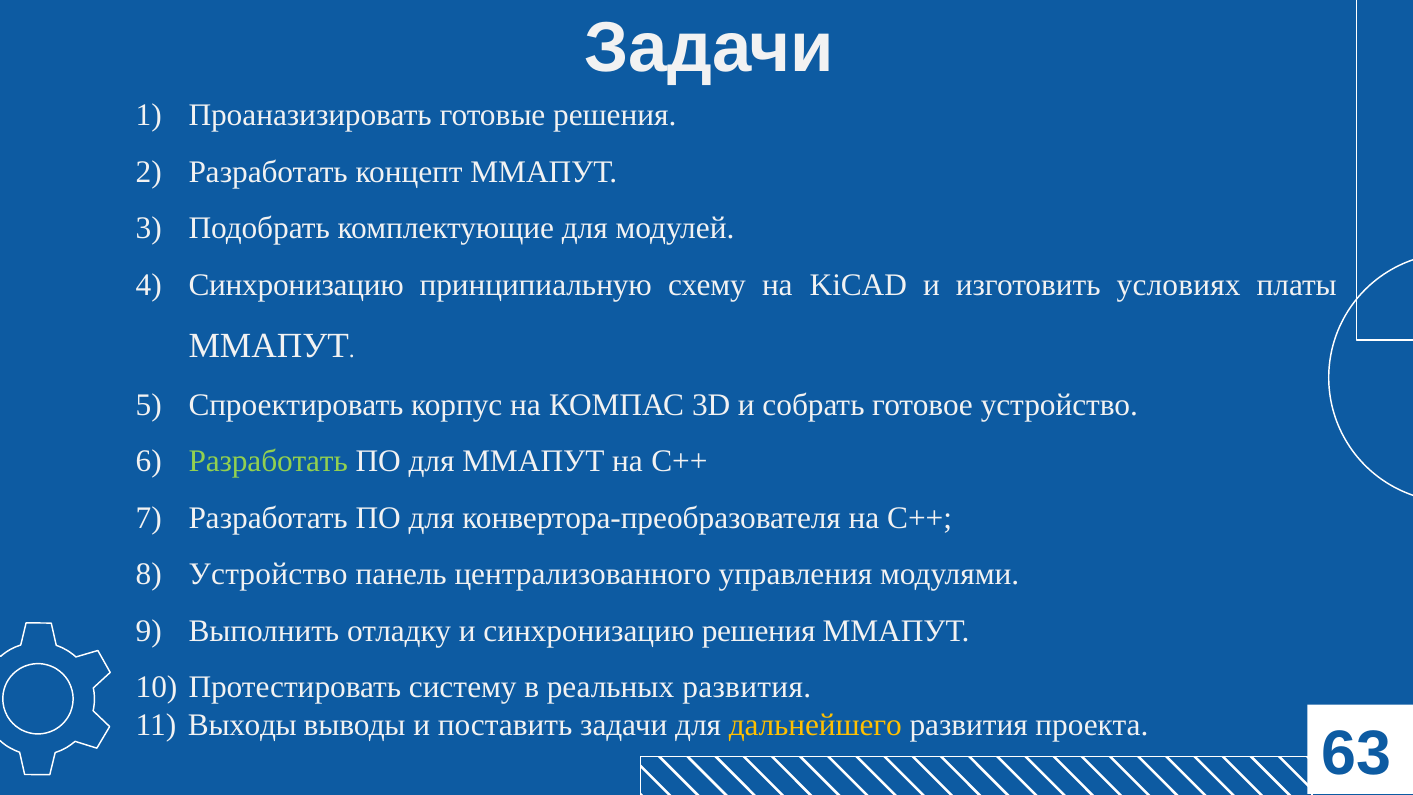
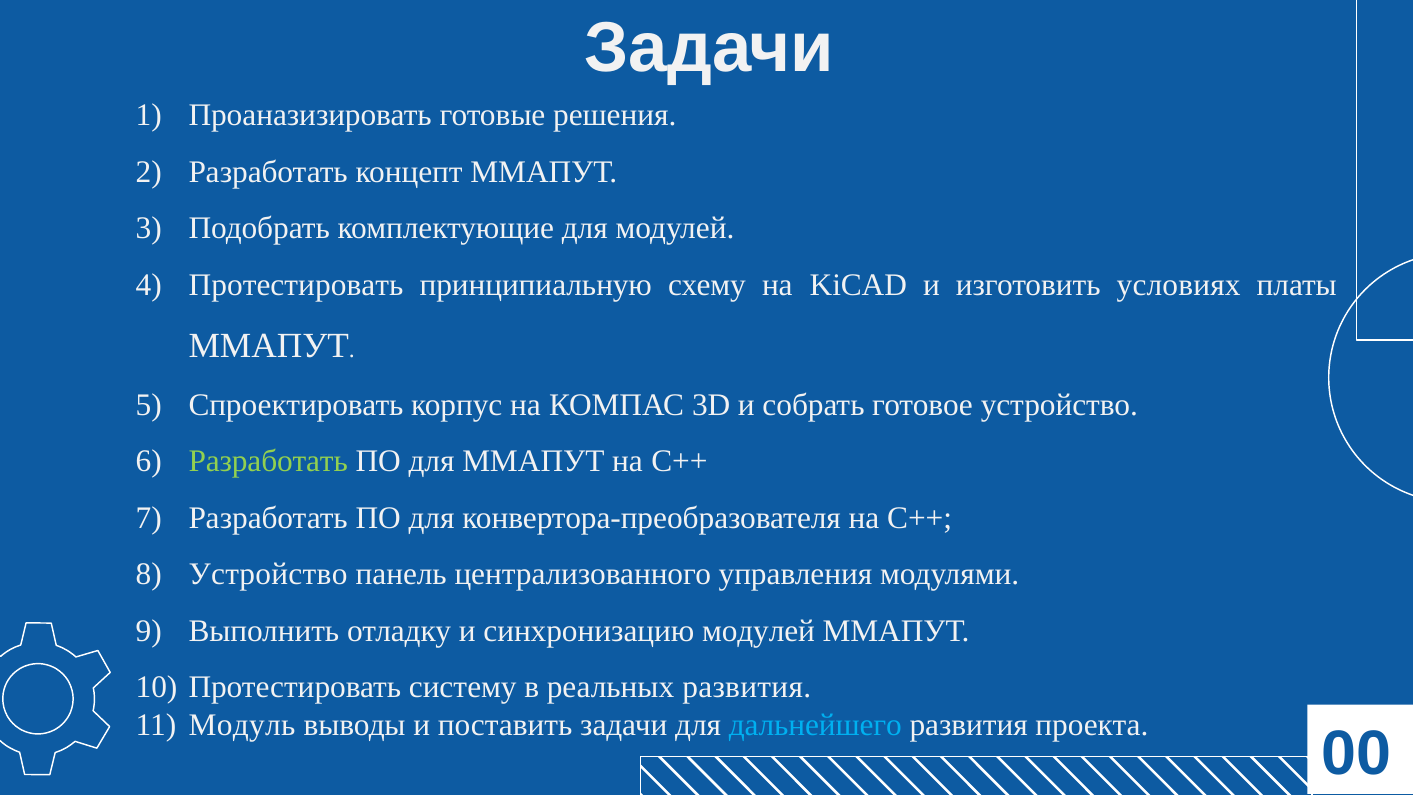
Синхронизацию at (296, 285): Синхронизацию -> Протестировать
синхронизацию решения: решения -> модулей
Выходы: Выходы -> Модуль
дальнейшего colour: yellow -> light blue
63: 63 -> 00
